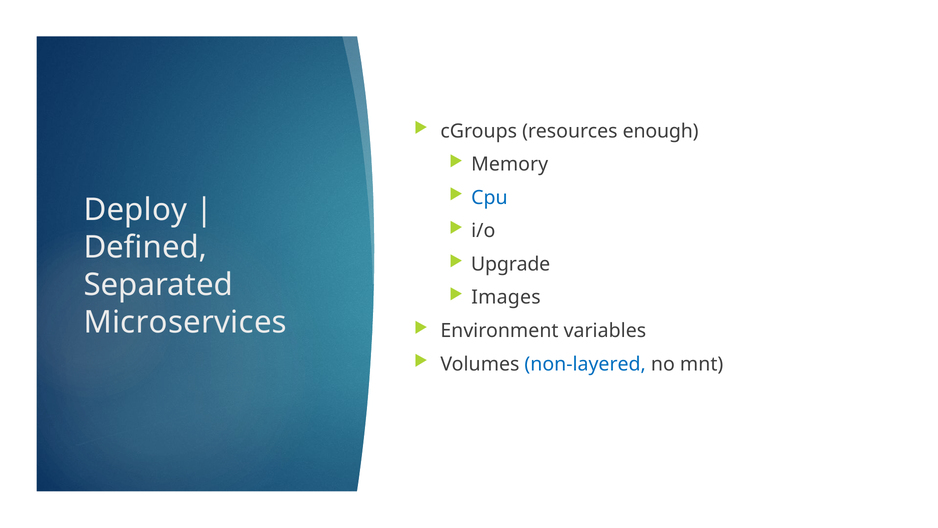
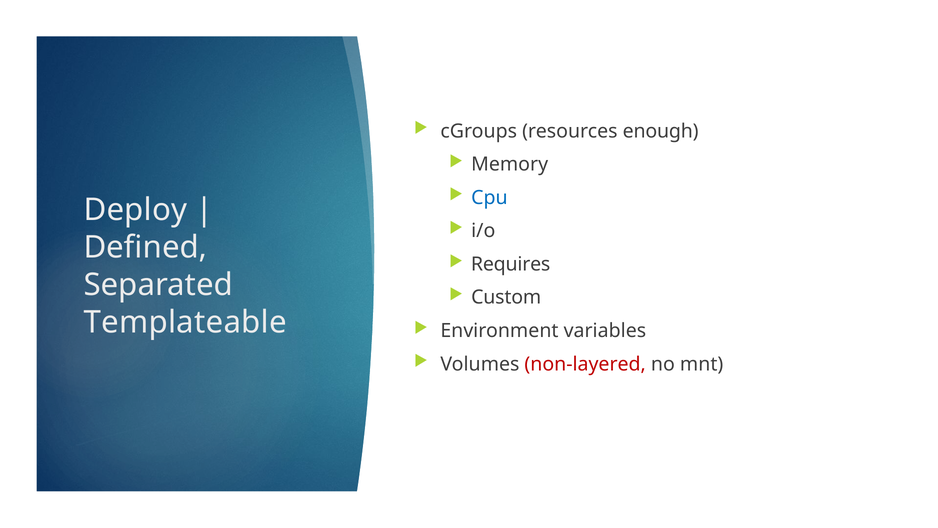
Upgrade: Upgrade -> Requires
Images: Images -> Custom
Microservices: Microservices -> Templateable
non-layered colour: blue -> red
